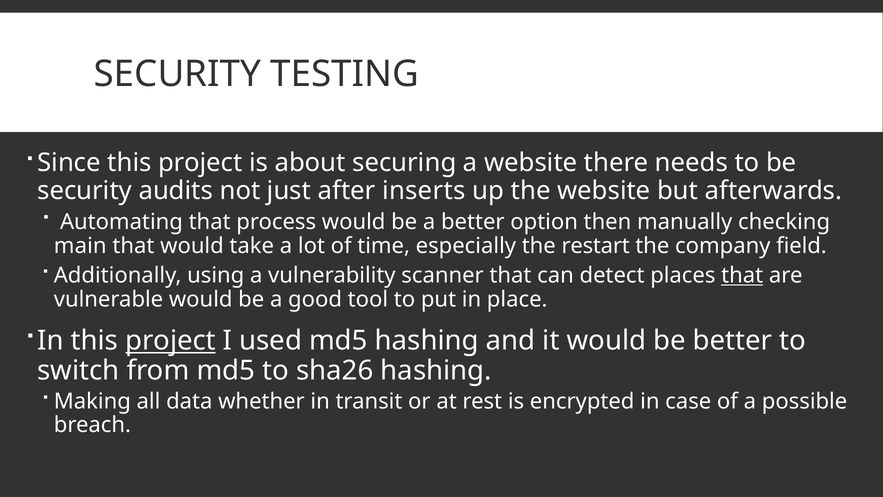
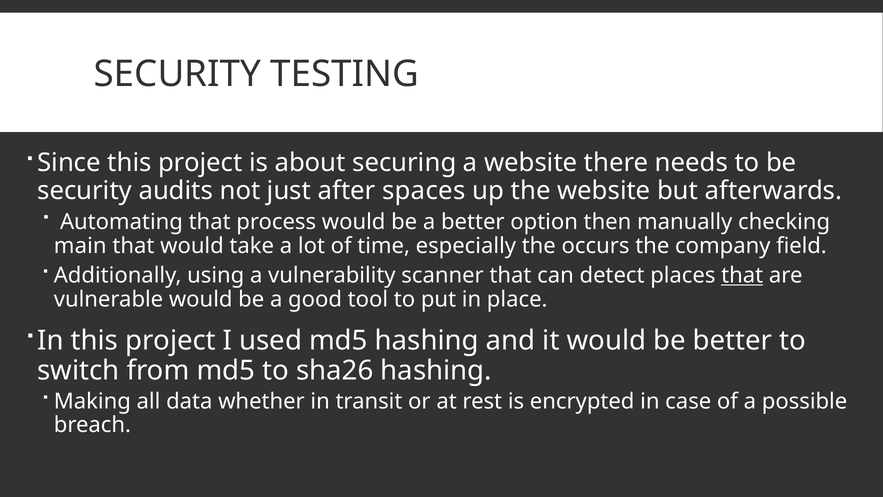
inserts: inserts -> spaces
restart: restart -> occurs
project at (170, 341) underline: present -> none
